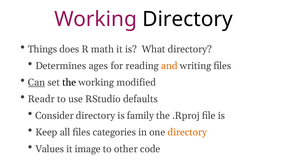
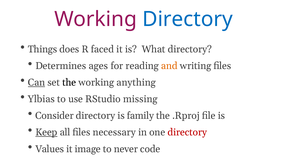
Directory at (188, 19) colour: black -> blue
math: math -> faced
modified: modified -> anything
Readr: Readr -> Ylbias
defaults: defaults -> missing
Keep underline: none -> present
categories: categories -> necessary
directory at (187, 132) colour: orange -> red
other: other -> never
